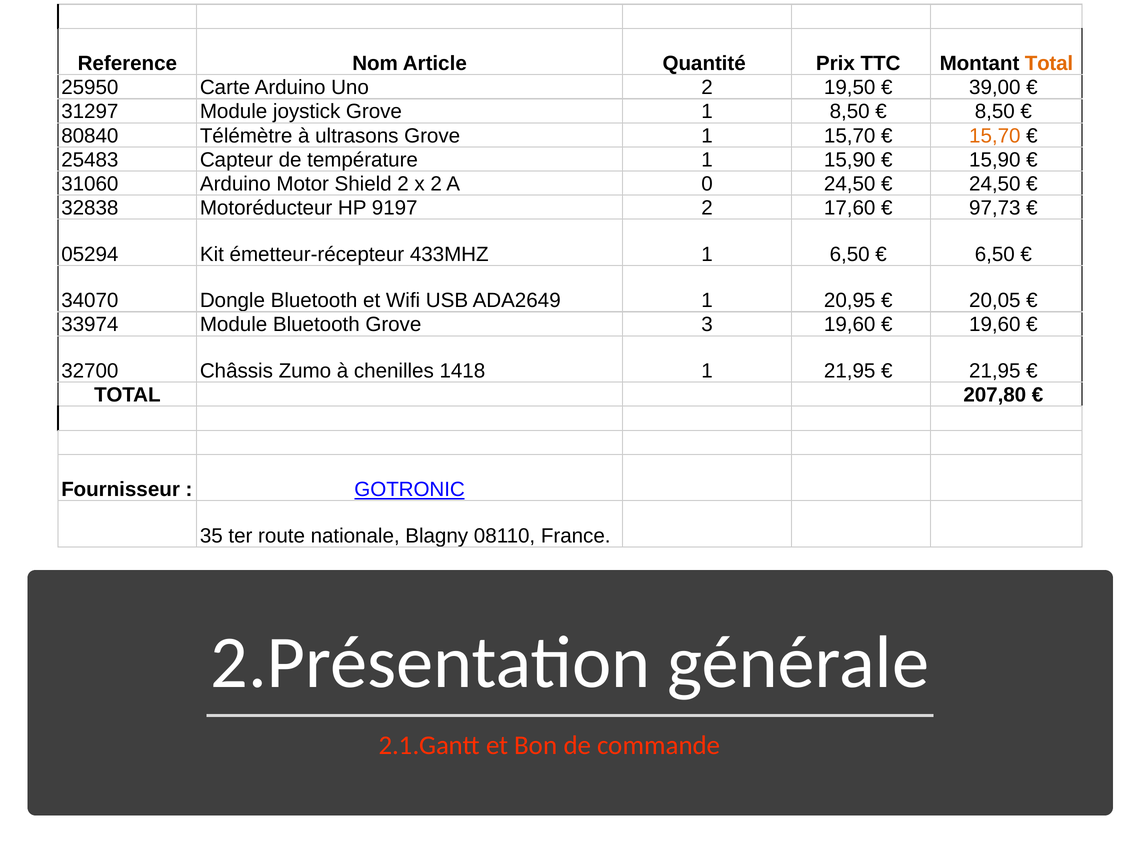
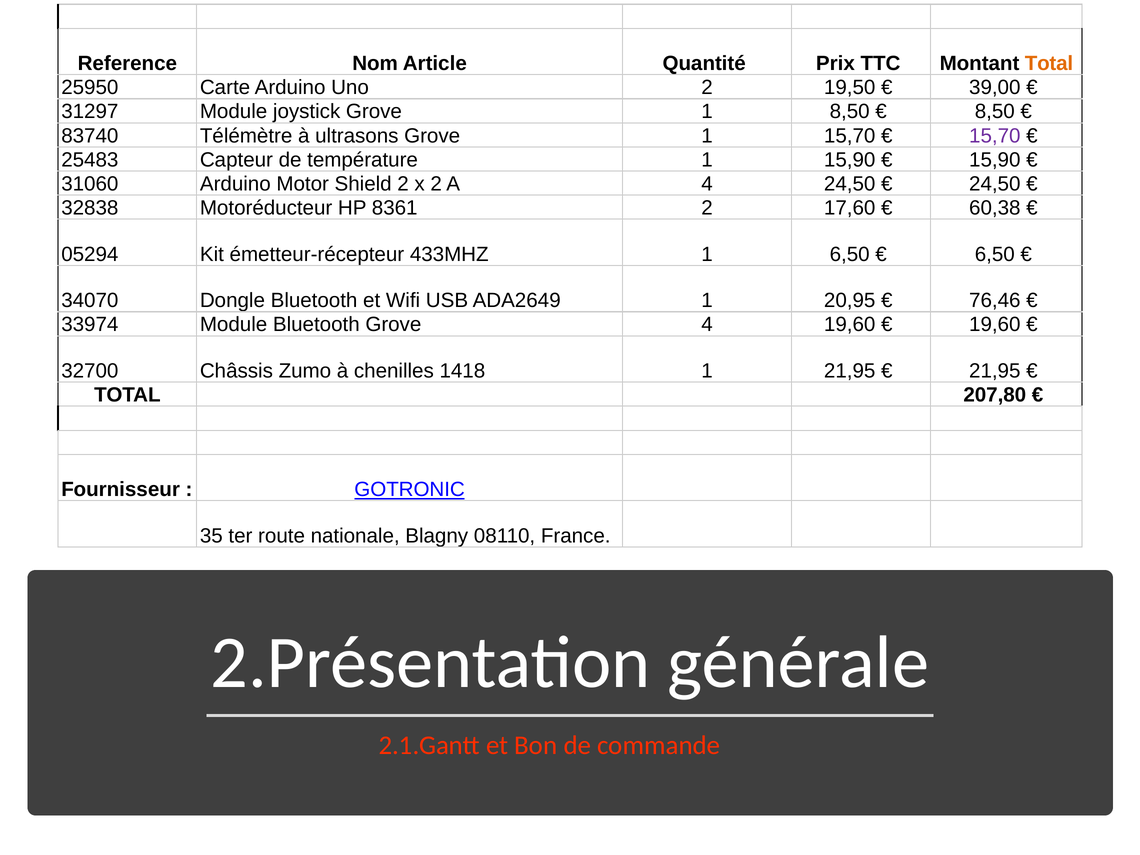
80840: 80840 -> 83740
15,70 at (995, 136) colour: orange -> purple
A 0: 0 -> 4
9197: 9197 -> 8361
97,73: 97,73 -> 60,38
20,05: 20,05 -> 76,46
Grove 3: 3 -> 4
